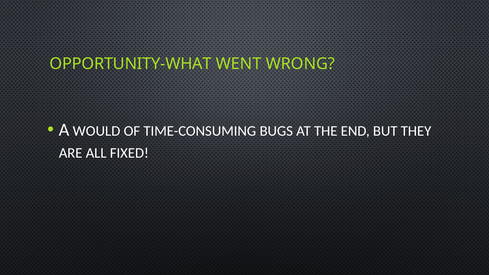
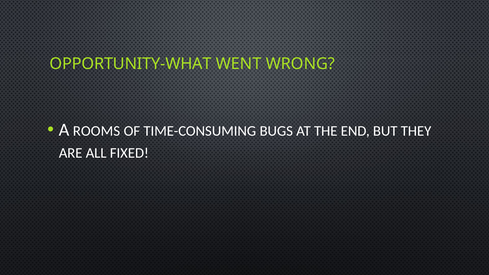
WOULD: WOULD -> ROOMS
